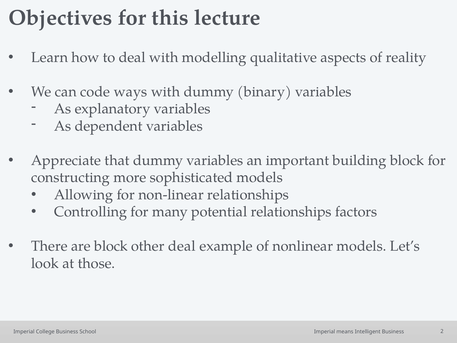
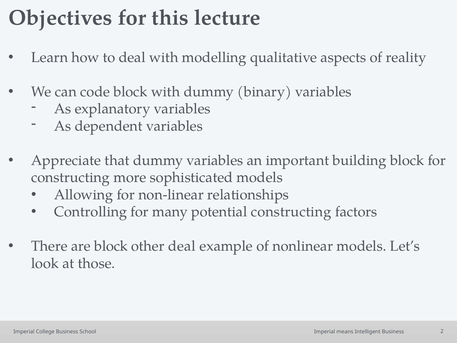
code ways: ways -> block
potential relationships: relationships -> constructing
